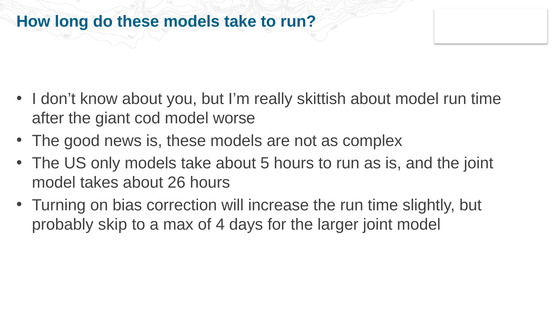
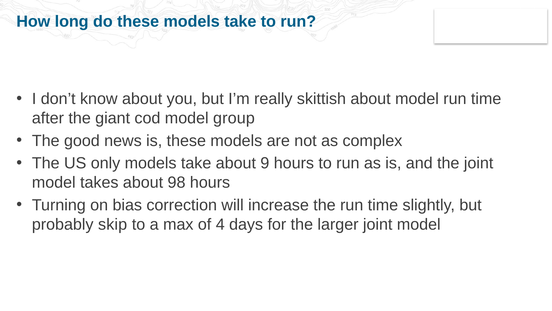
worse: worse -> group
5: 5 -> 9
26: 26 -> 98
